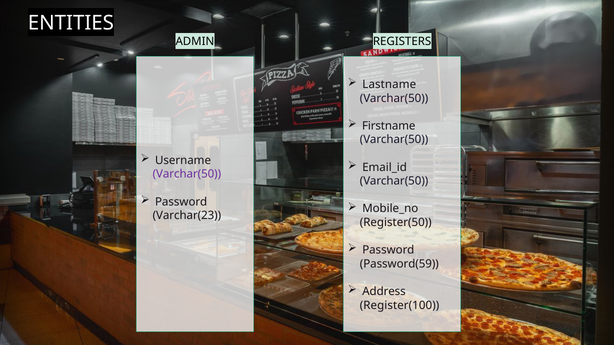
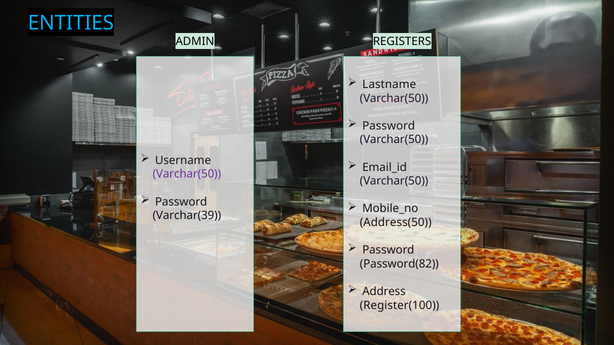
ENTITIES colour: white -> light blue
Firstname at (389, 126): Firstname -> Password
Varchar(23: Varchar(23 -> Varchar(39
Register(50: Register(50 -> Address(50
Password(59: Password(59 -> Password(82
